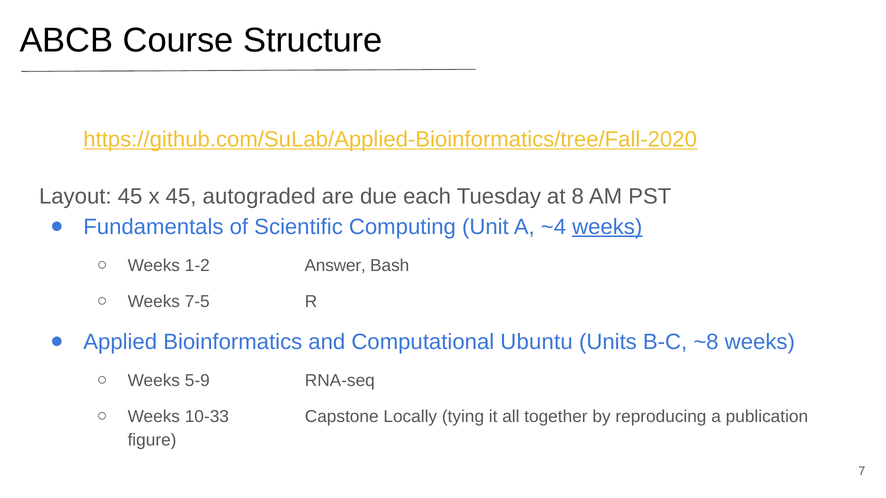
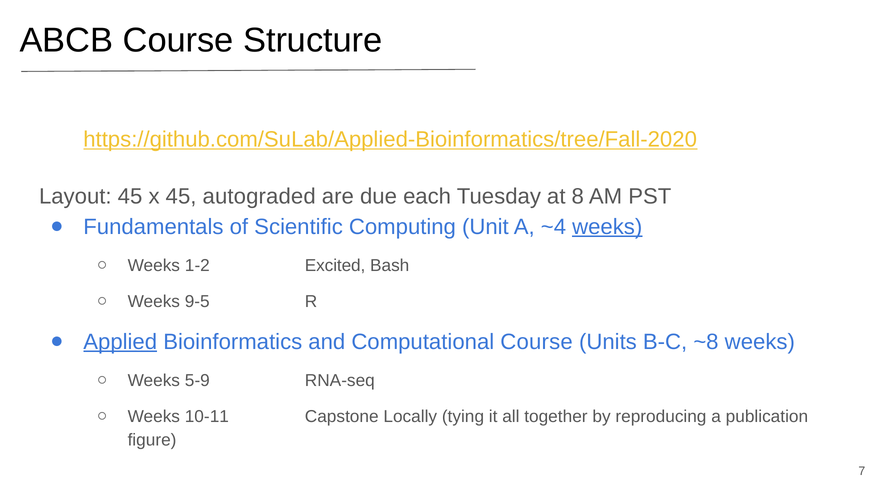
Answer: Answer -> Excited
7-5: 7-5 -> 9-5
Applied underline: none -> present
Computational Ubuntu: Ubuntu -> Course
10-33: 10-33 -> 10-11
